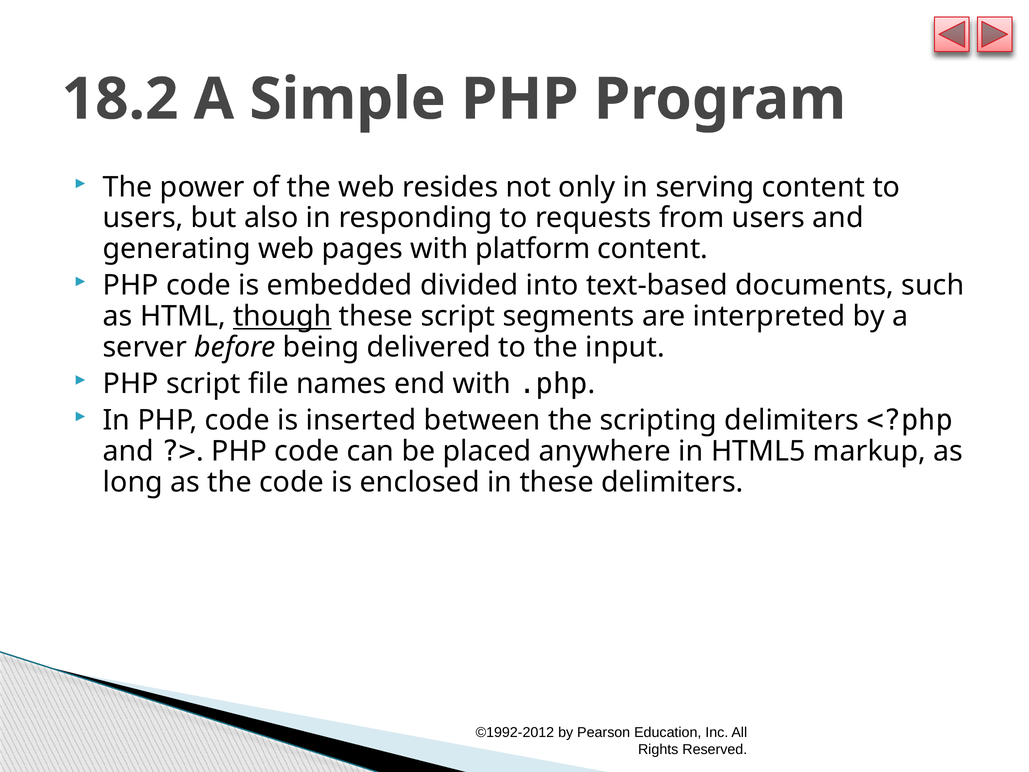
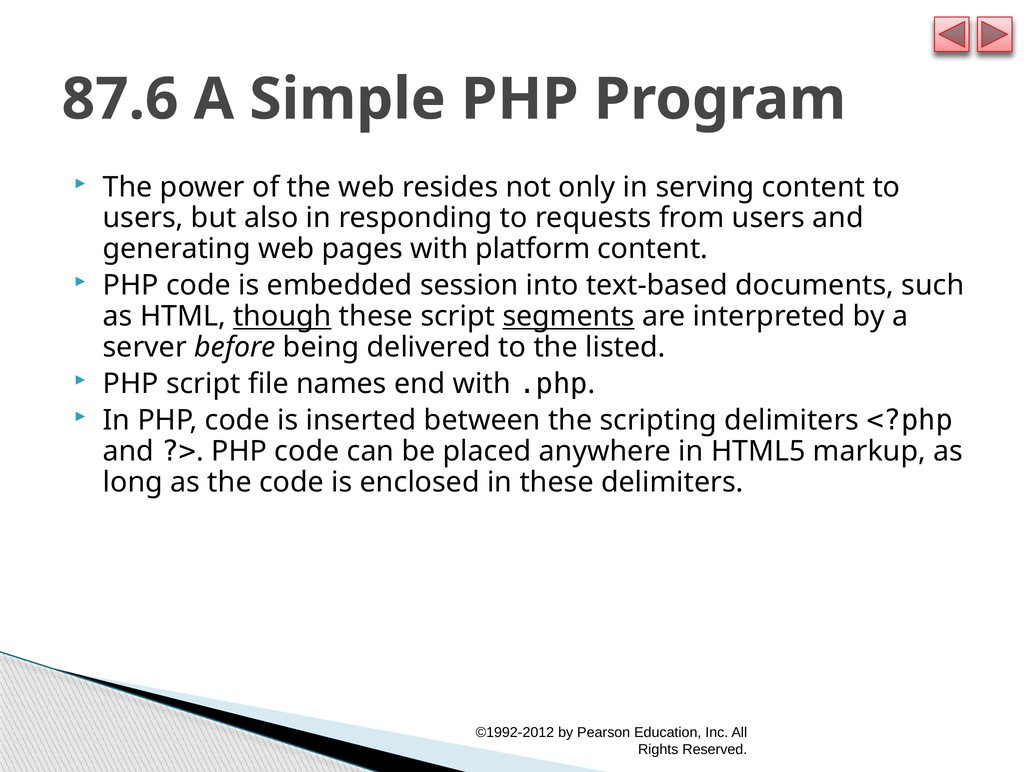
18.2: 18.2 -> 87.6
divided: divided -> session
segments underline: none -> present
input: input -> listed
